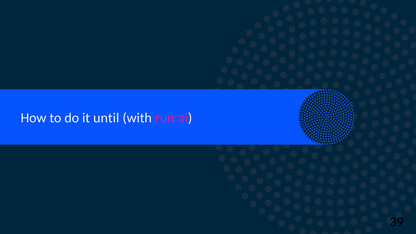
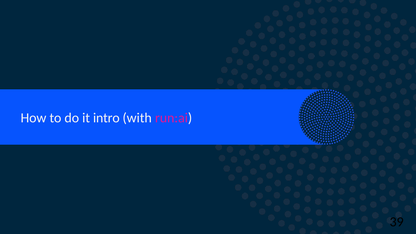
until: until -> intro
